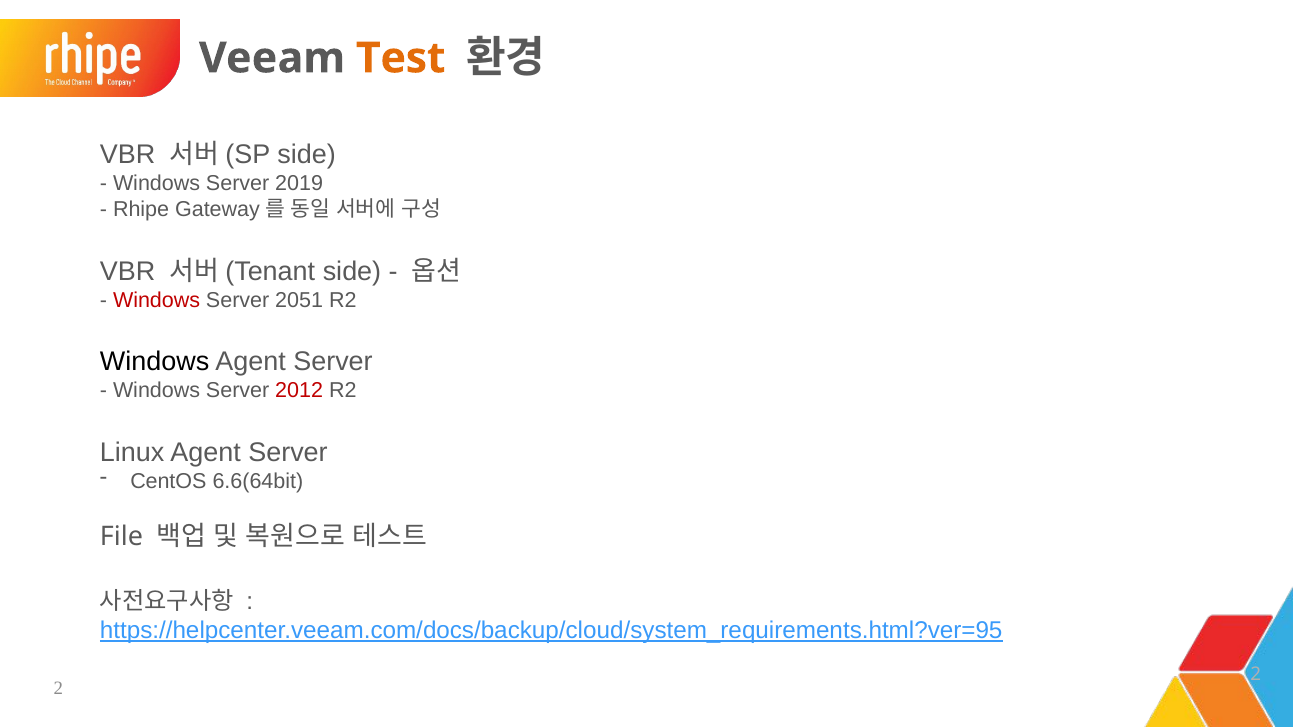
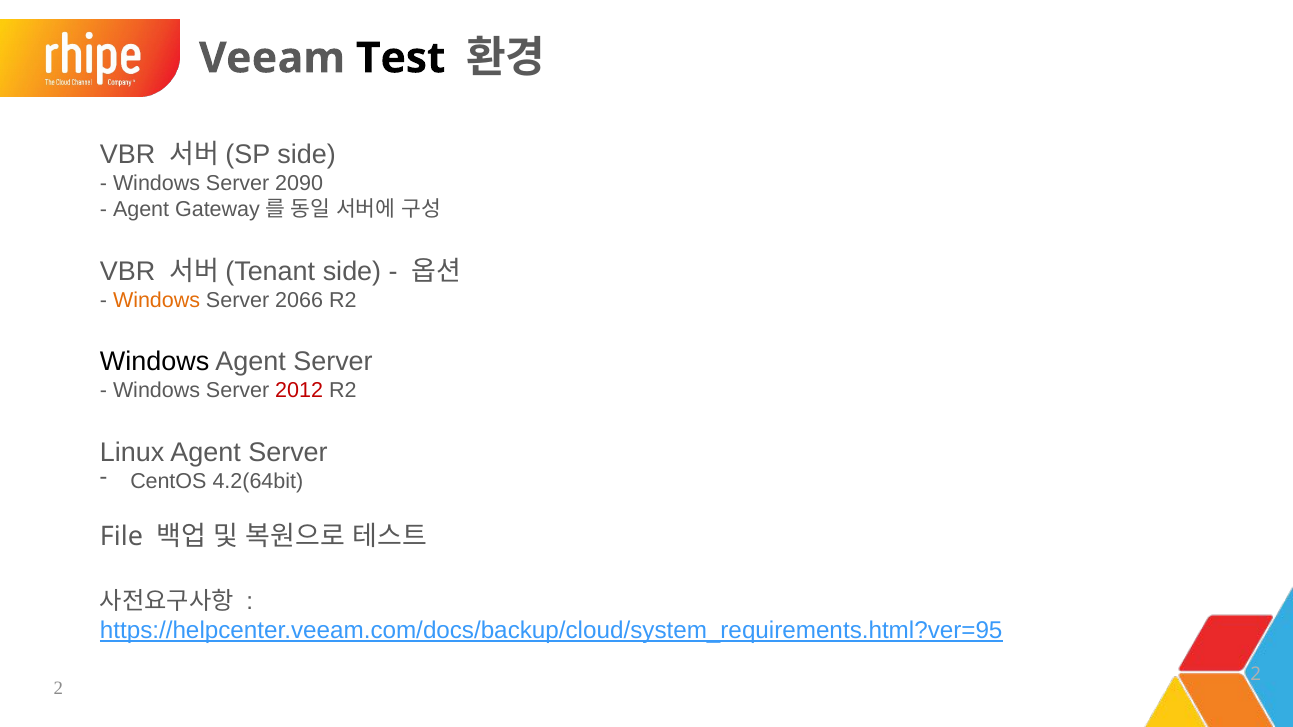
Test colour: orange -> black
2019: 2019 -> 2090
Rhipe at (141, 210): Rhipe -> Agent
Windows at (157, 300) colour: red -> orange
2051: 2051 -> 2066
6.6(64bit: 6.6(64bit -> 4.2(64bit
